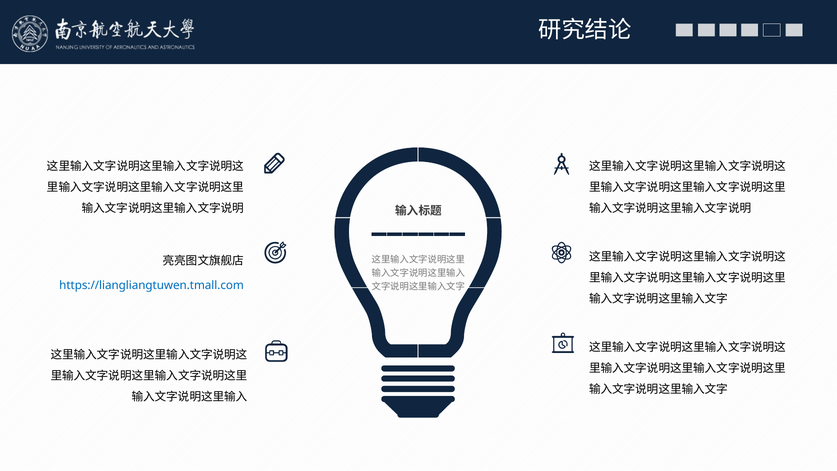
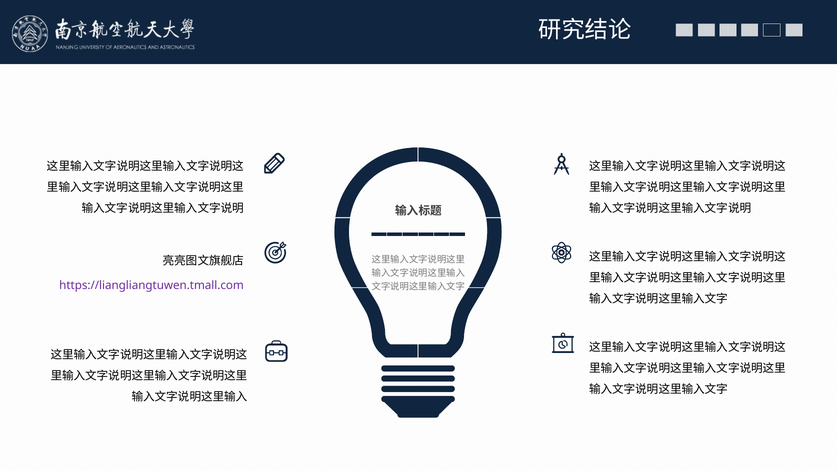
https://liangliangtuwen.tmall.com colour: blue -> purple
